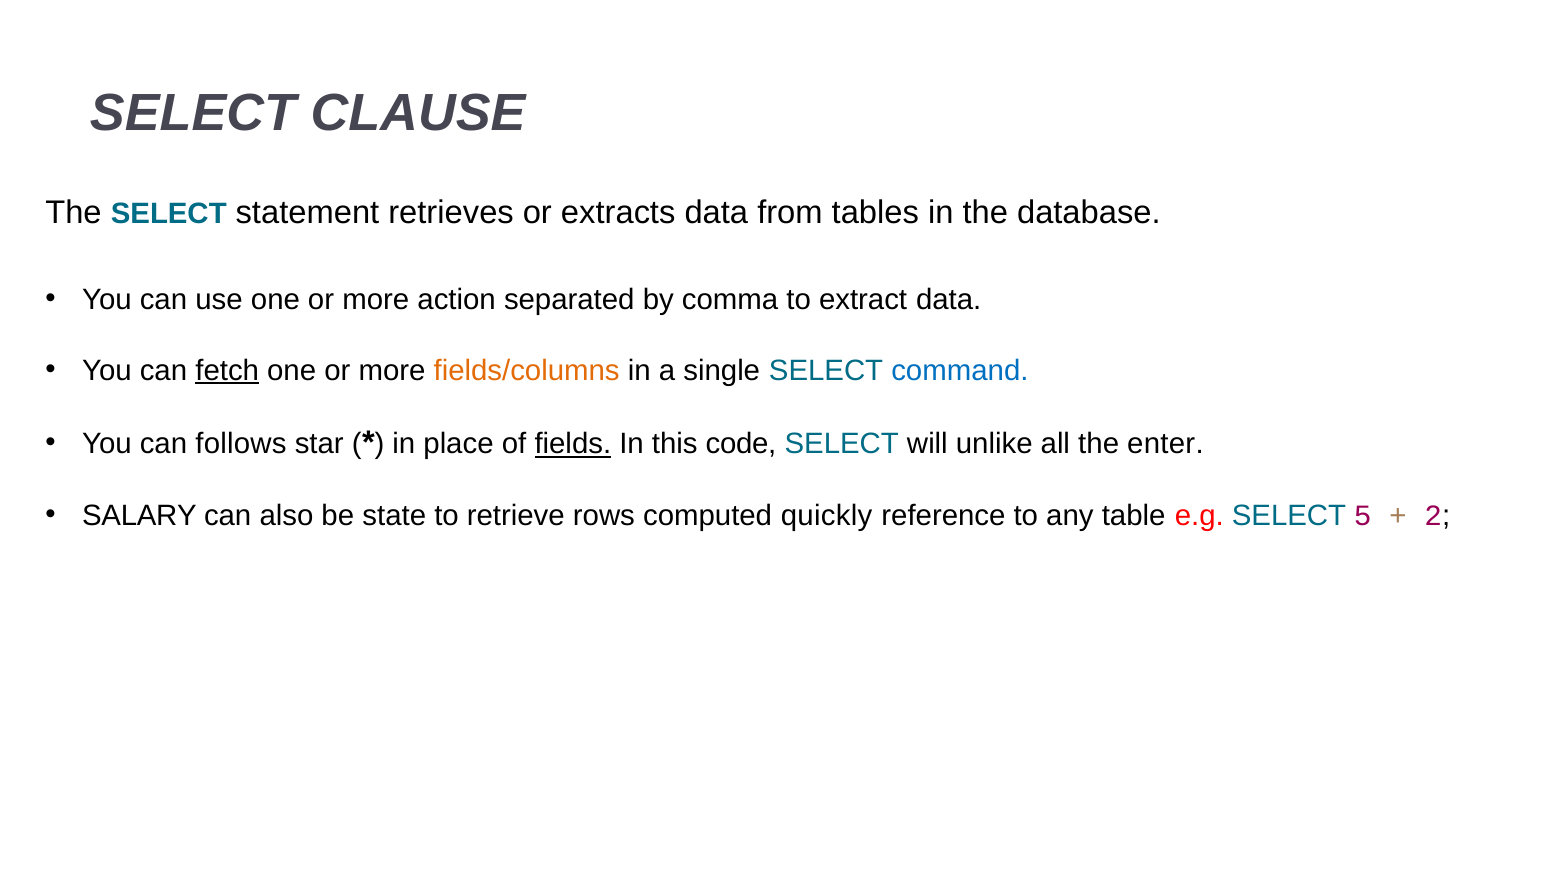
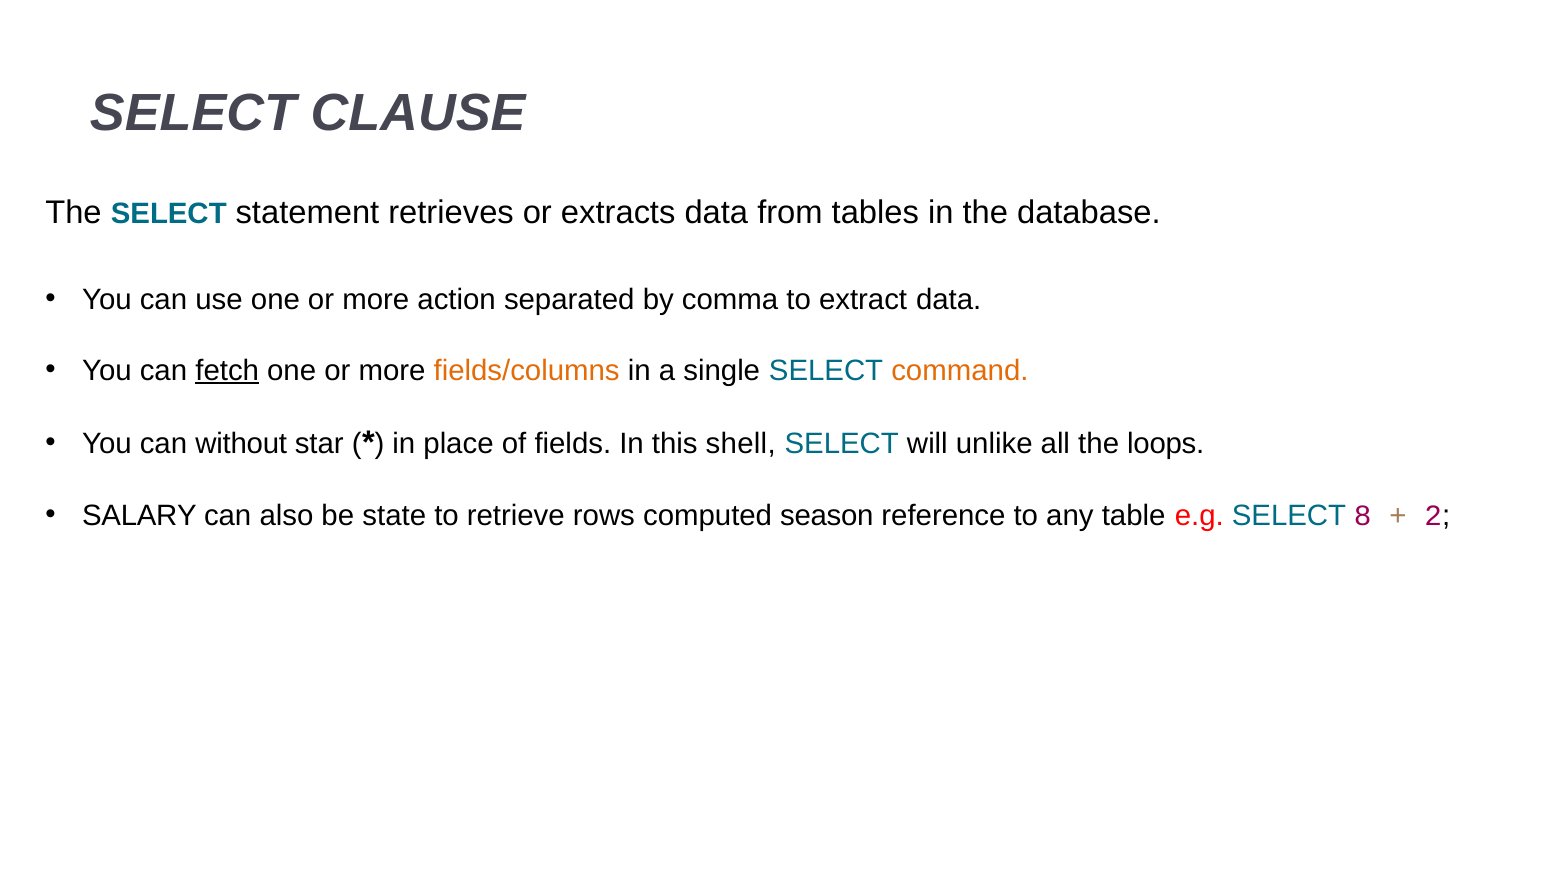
command colour: blue -> orange
follows: follows -> without
fields underline: present -> none
code: code -> shell
enter: enter -> loops
quickly: quickly -> season
5: 5 -> 8
